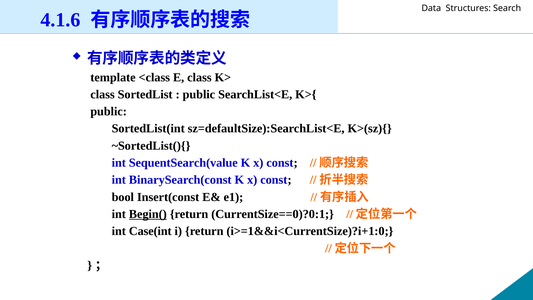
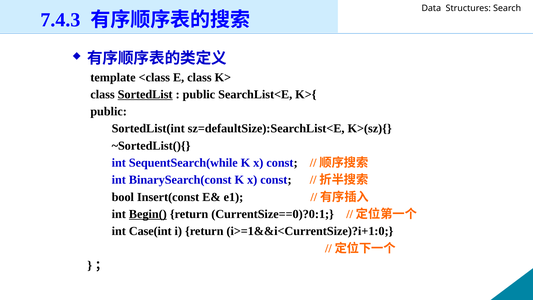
4.1.6: 4.1.6 -> 7.4.3
SortedList underline: none -> present
SequentSearch(value: SequentSearch(value -> SequentSearch(while
